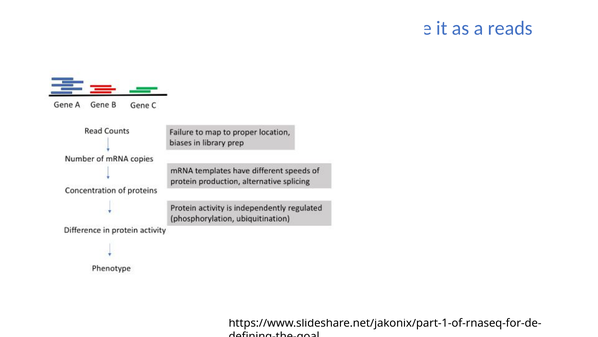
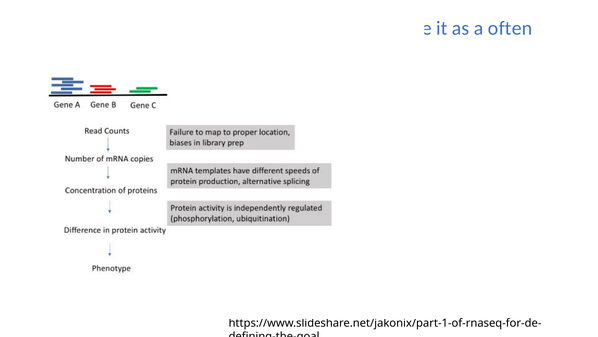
reads: reads -> often
